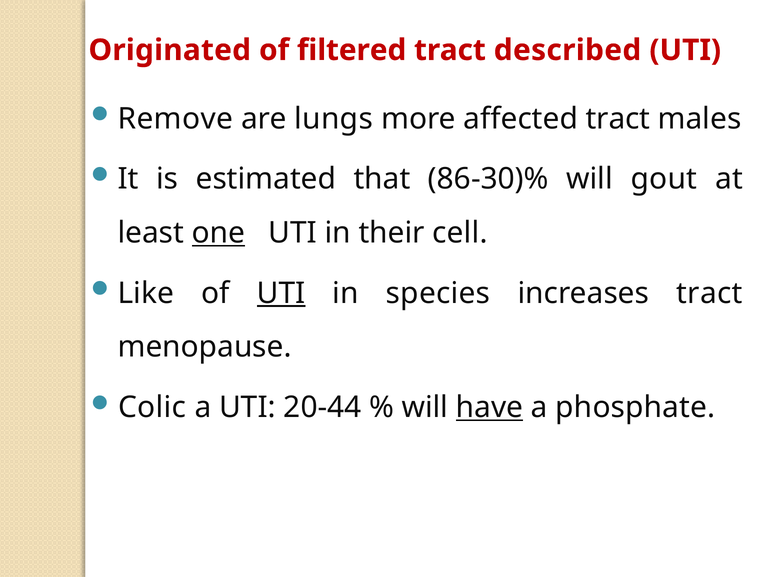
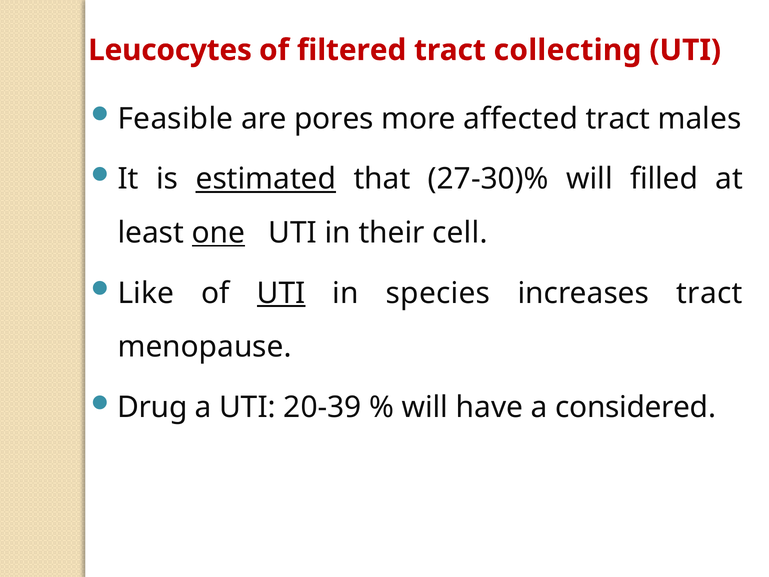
Originated: Originated -> Leucocytes
described: described -> collecting
Remove: Remove -> Feasible
lungs: lungs -> pores
estimated underline: none -> present
86-30)%: 86-30)% -> 27-30)%
gout: gout -> filled
Colic: Colic -> Drug
20-44: 20-44 -> 20-39
have underline: present -> none
phosphate: phosphate -> considered
